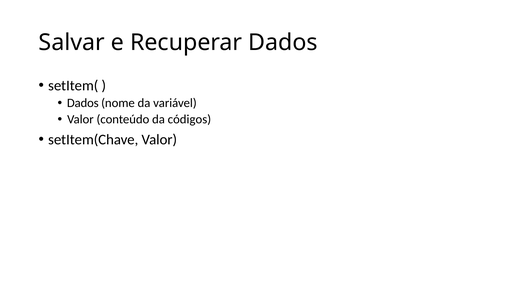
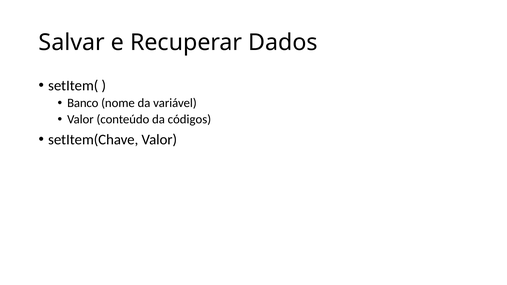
Dados at (83, 103): Dados -> Banco
